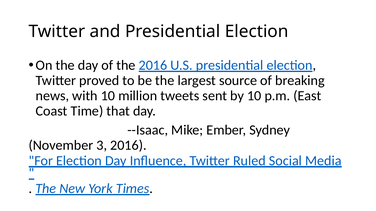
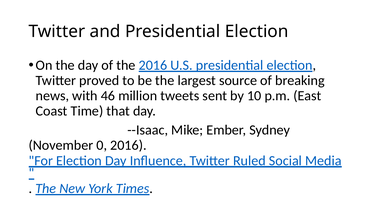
with 10: 10 -> 46
3: 3 -> 0
